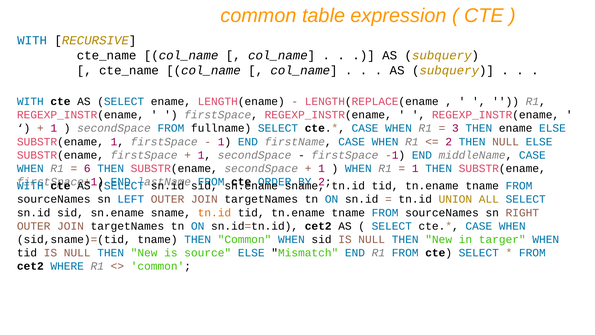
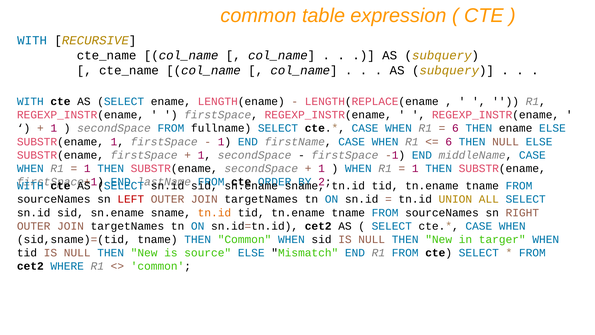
3 at (455, 128): 3 -> 6
2 at (449, 142): 2 -> 6
6 at (87, 168): 6 -> 1
LEFT colour: blue -> red
